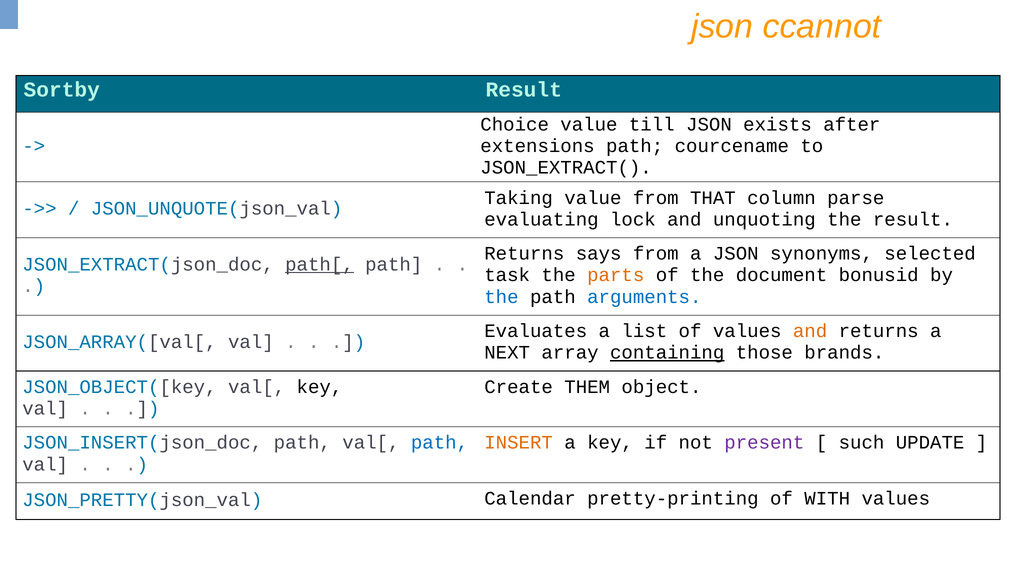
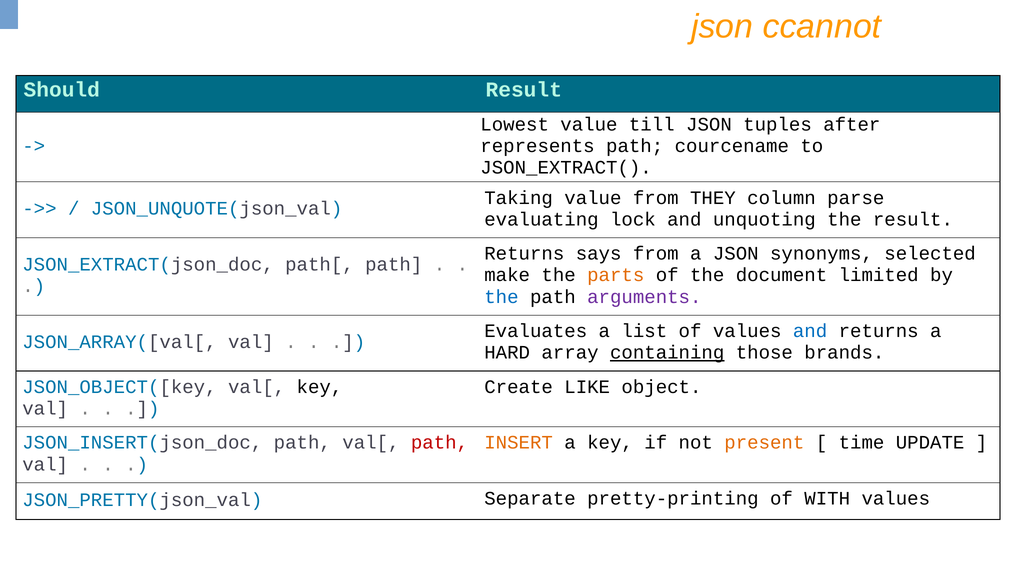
Sortby: Sortby -> Should
Choice: Choice -> Lowest
exists: exists -> tuples
extensions: extensions -> represents
THAT: THAT -> THEY
path[ underline: present -> none
task: task -> make
bonusid: bonusid -> limited
arguments colour: blue -> purple
and at (810, 331) colour: orange -> blue
NEXT: NEXT -> HARD
THEM: THEM -> LIKE
path at (439, 443) colour: blue -> red
present colour: purple -> orange
such: such -> time
Calendar: Calendar -> Separate
